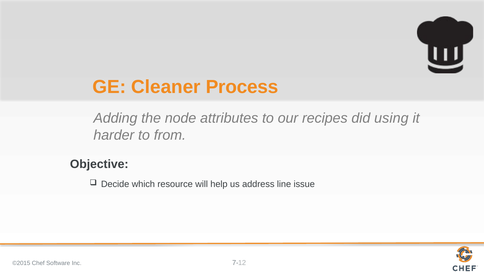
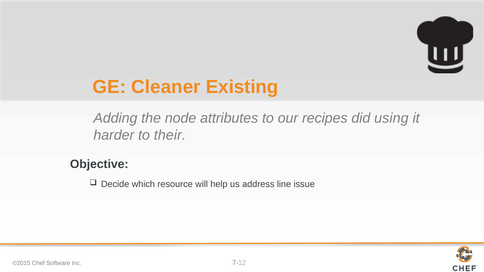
Process: Process -> Existing
from: from -> their
